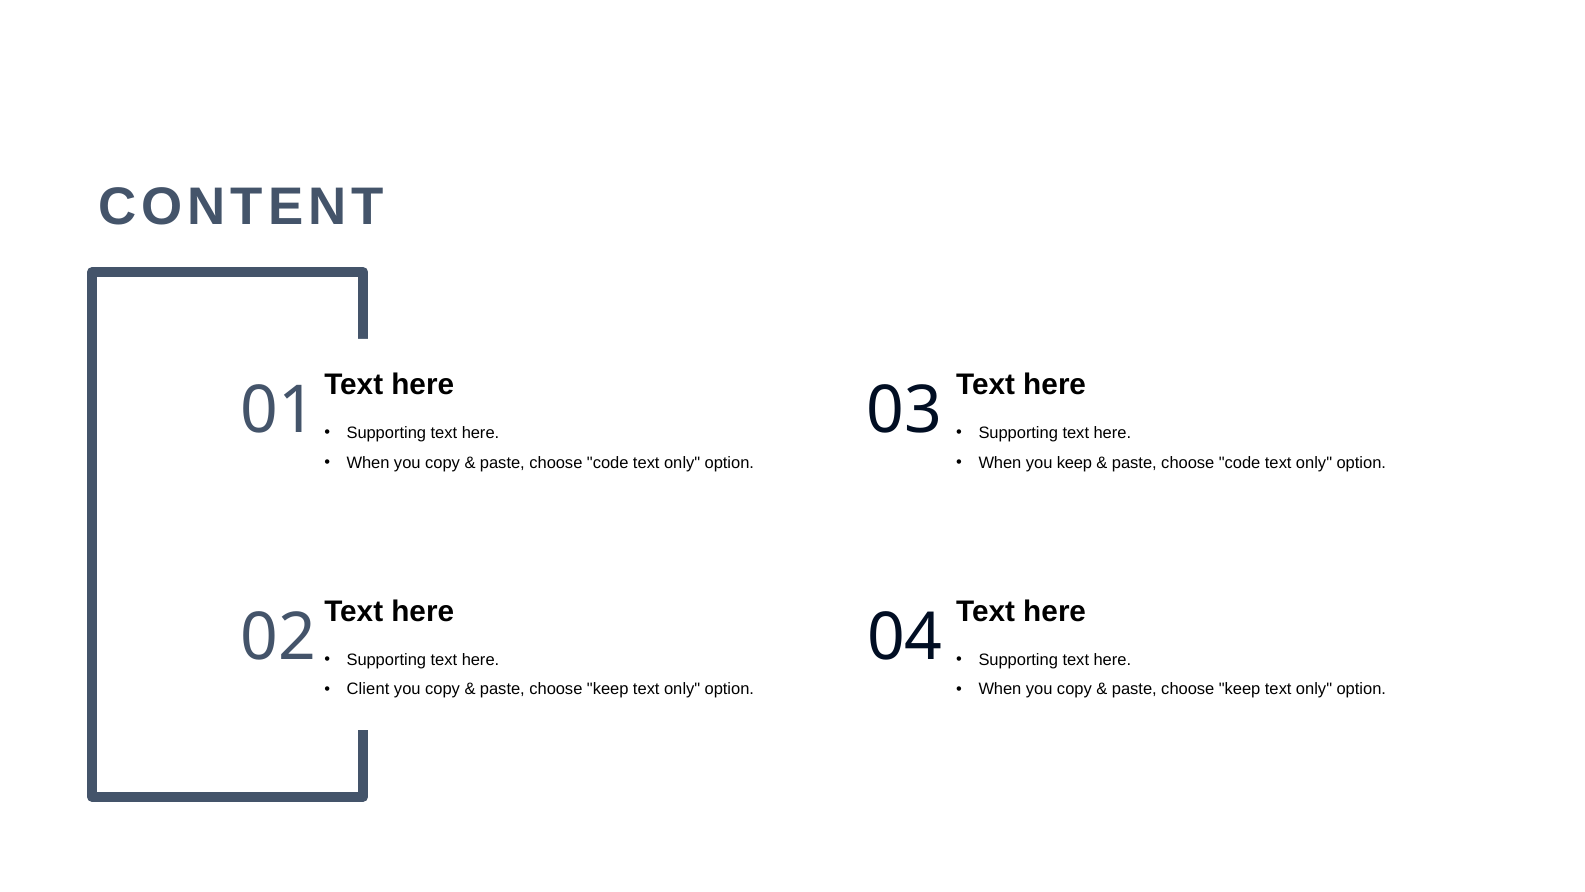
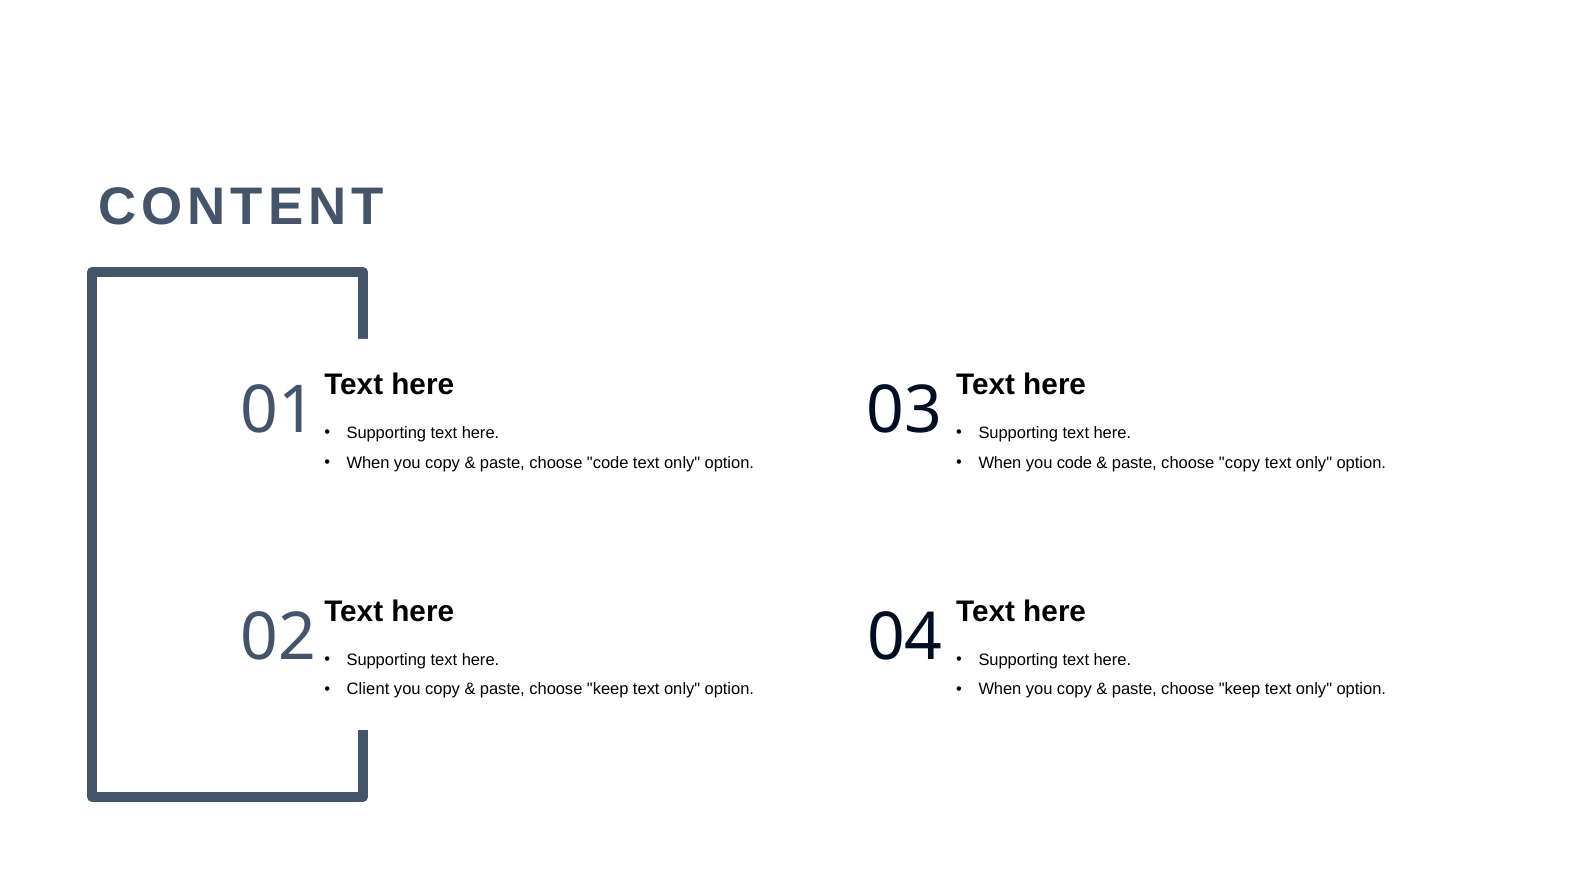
you keep: keep -> code
code at (1240, 463): code -> copy
